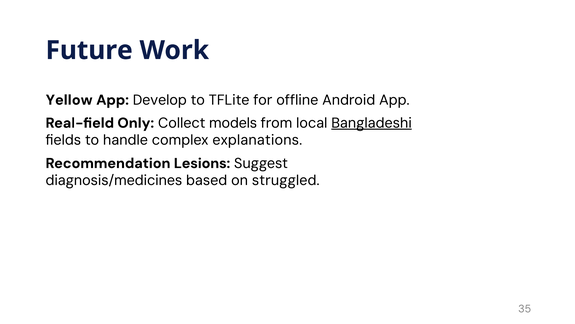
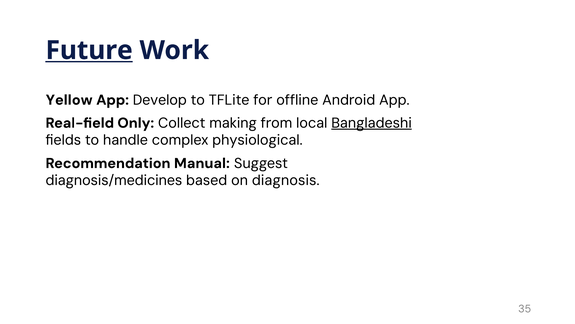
Future underline: none -> present
models: models -> making
explanations: explanations -> physiological
Lesions: Lesions -> Manual
struggled: struggled -> diagnosis
